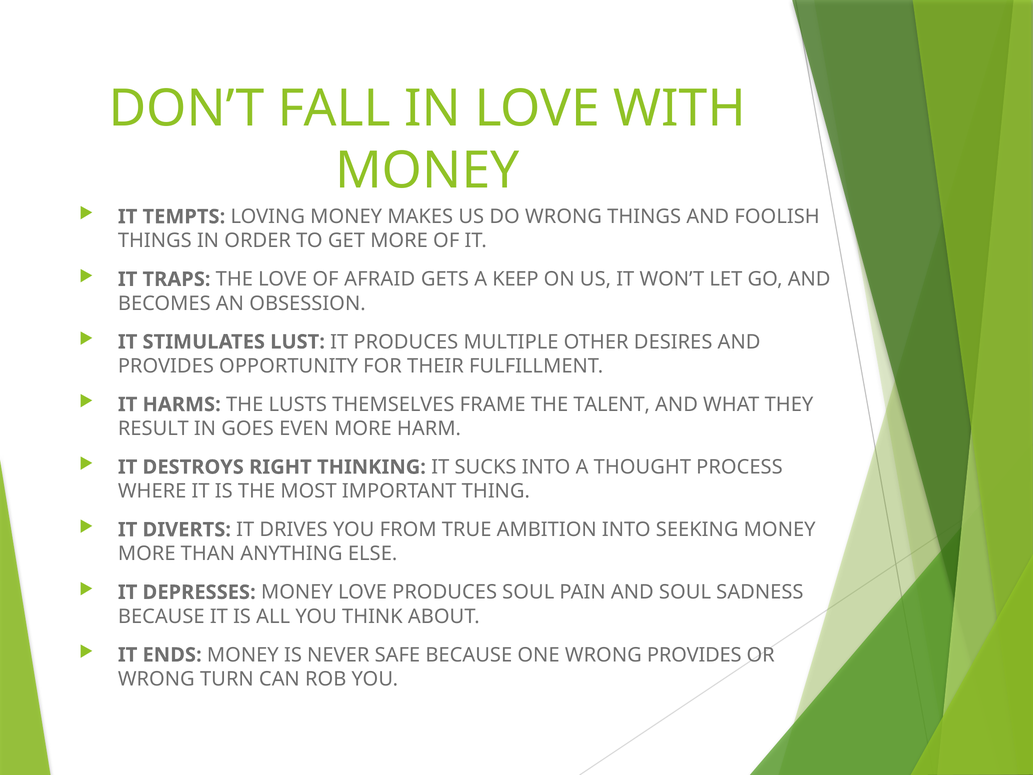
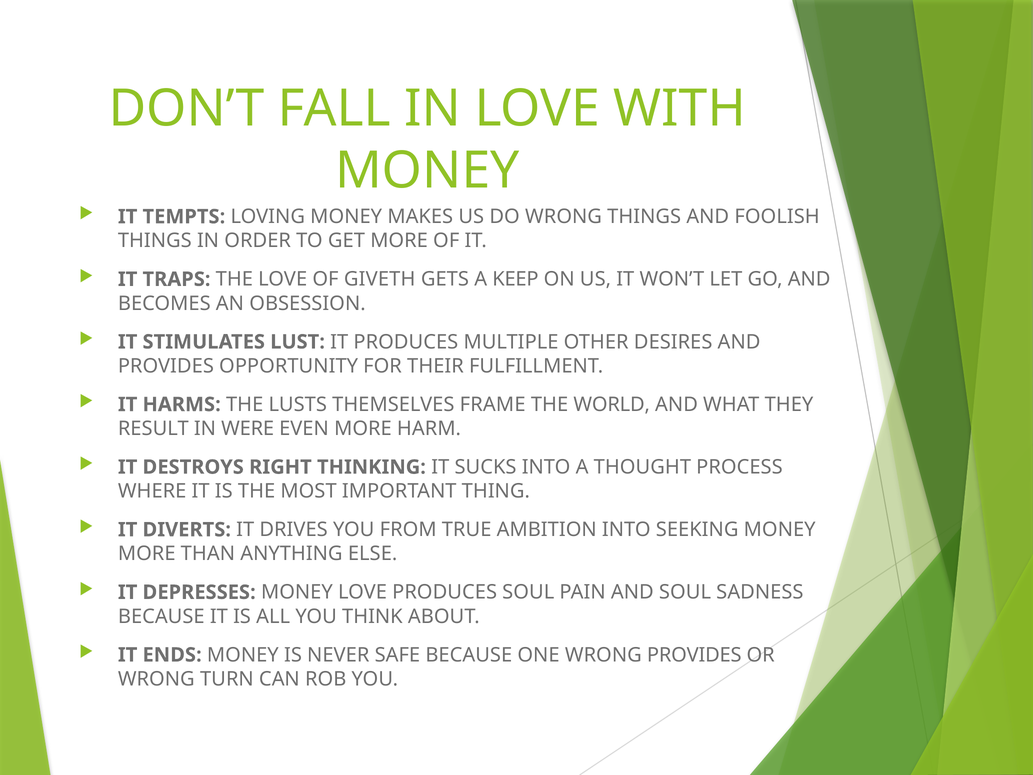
AFRAID: AFRAID -> GIVETH
TALENT: TALENT -> WORLD
GOES: GOES -> WERE
